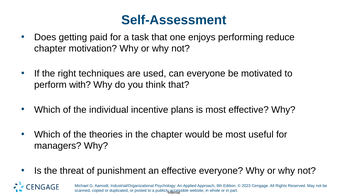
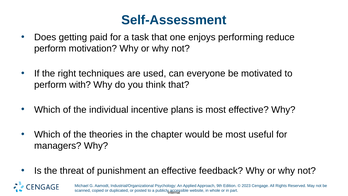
chapter at (50, 48): chapter -> perform
effective everyone: everyone -> feedback
